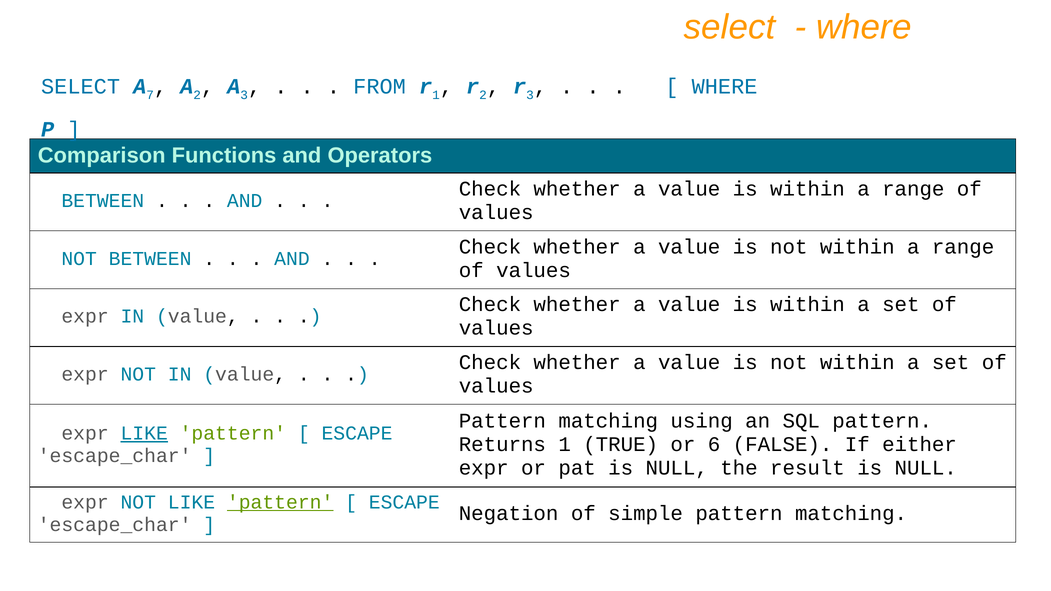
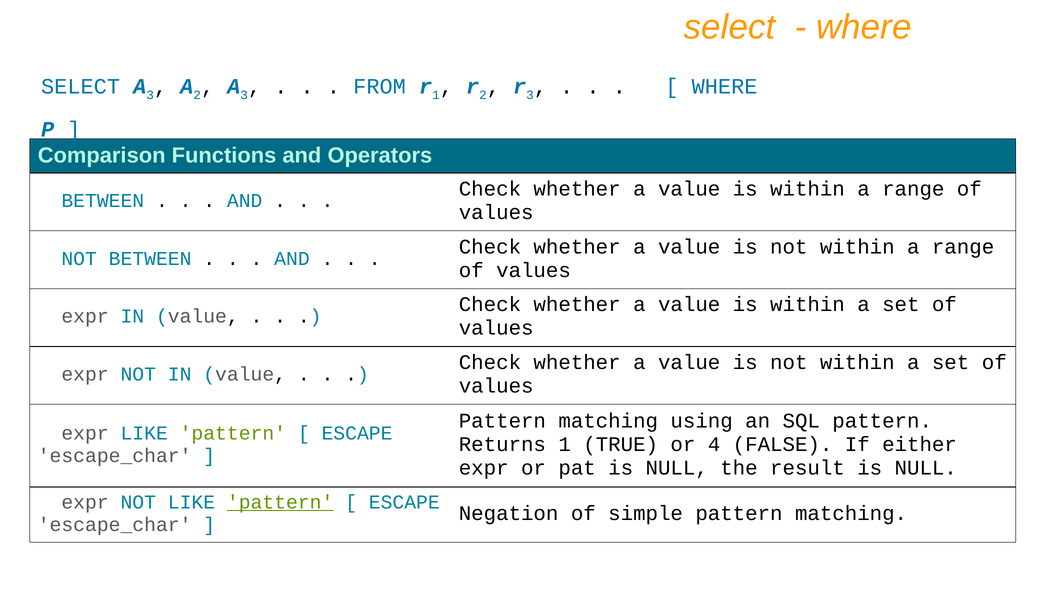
SELECT A 7: 7 -> 3
LIKE at (144, 433) underline: present -> none
6: 6 -> 4
